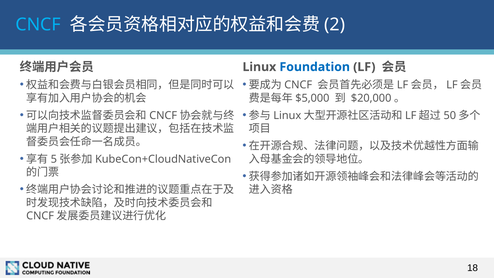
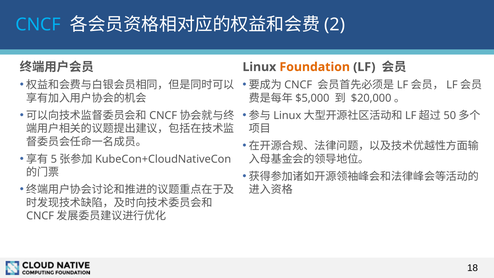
Foundation colour: blue -> orange
